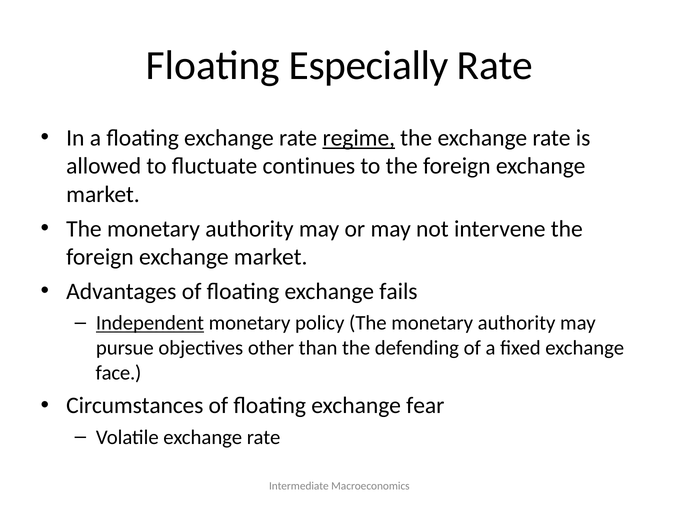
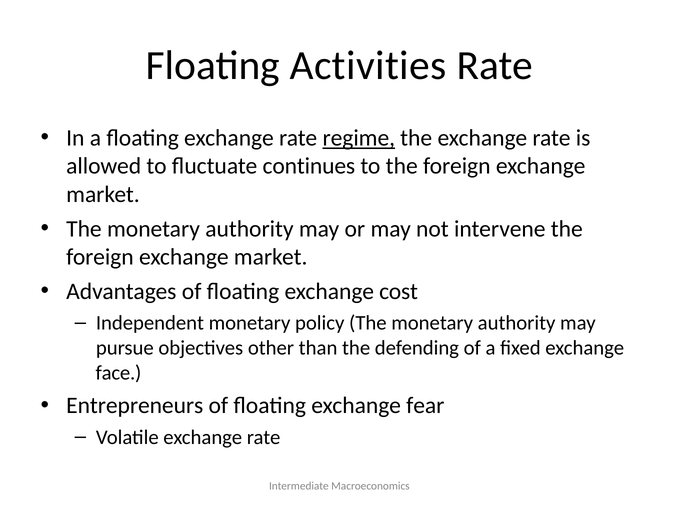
Especially: Especially -> Activities
fails: fails -> cost
Independent underline: present -> none
Circumstances: Circumstances -> Entrepreneurs
